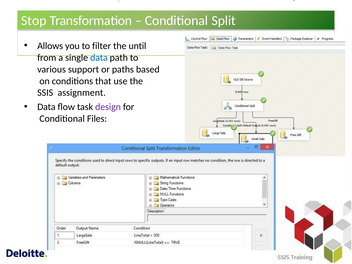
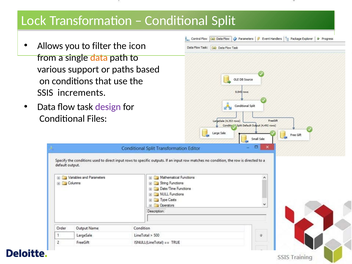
Stop: Stop -> Lock
until: until -> icon
data at (99, 58) colour: blue -> orange
assignment: assignment -> increments
